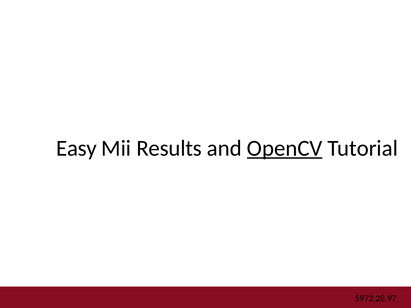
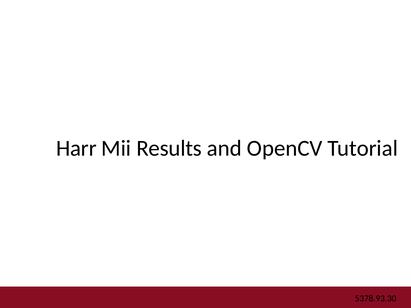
Easy: Easy -> Harr
OpenCV underline: present -> none
5972.28.97: 5972.28.97 -> 5378.93.30
